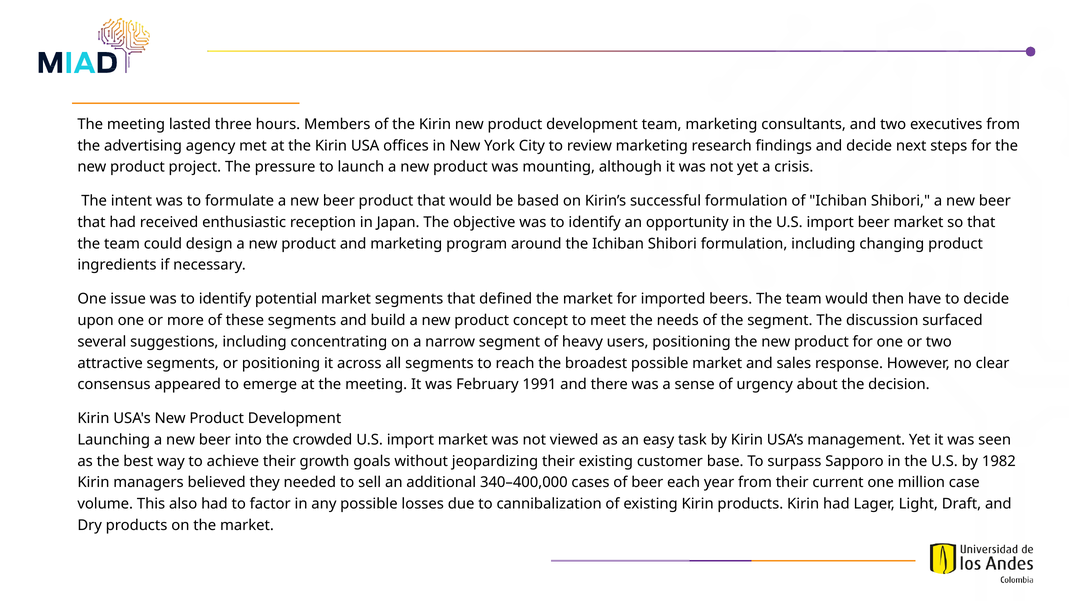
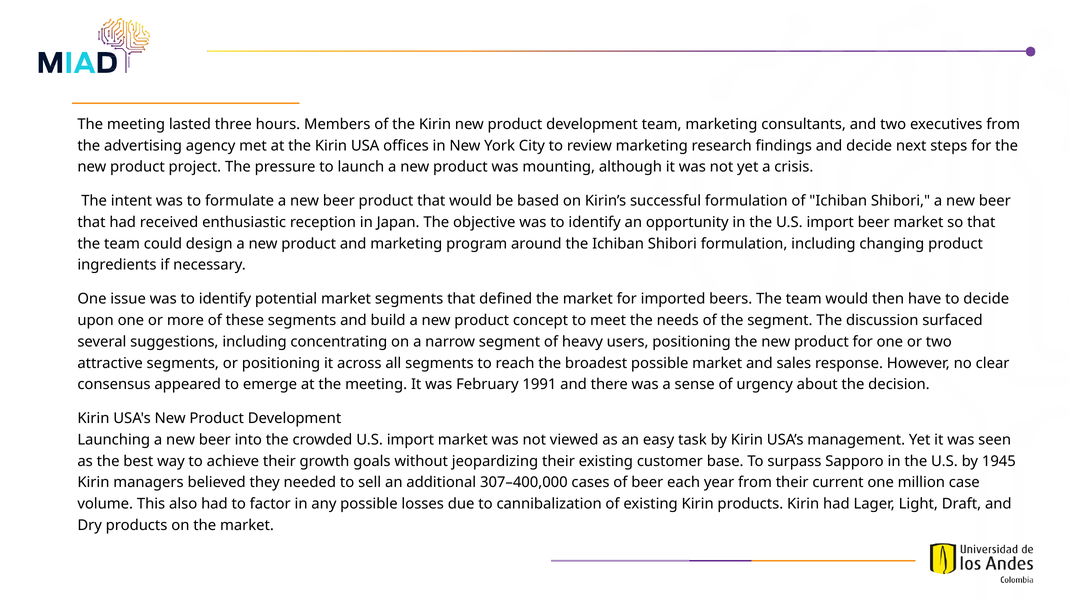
1982: 1982 -> 1945
340–400,000: 340–400,000 -> 307–400,000
